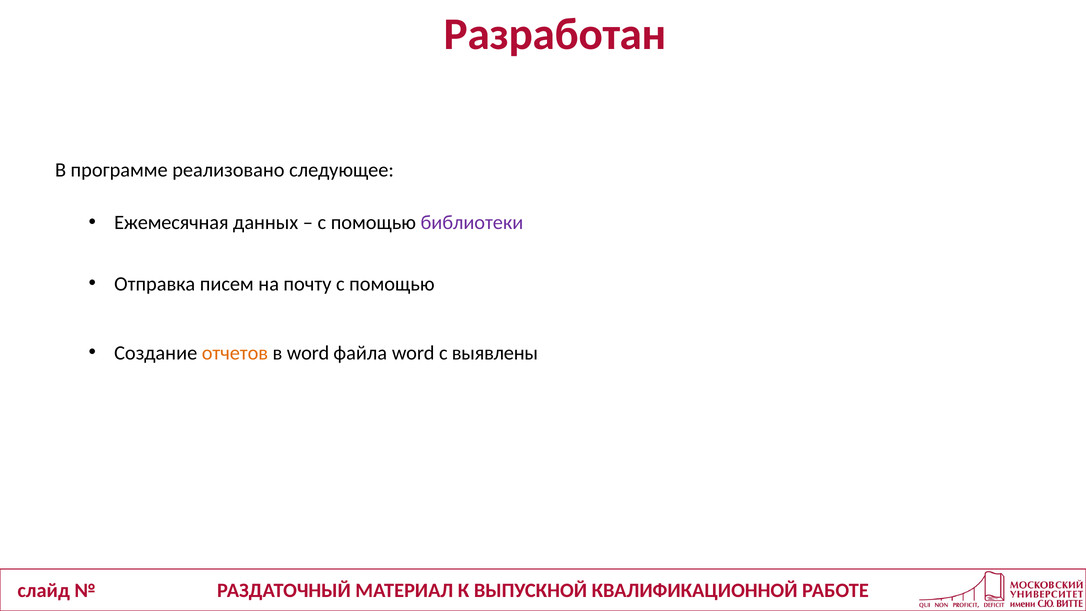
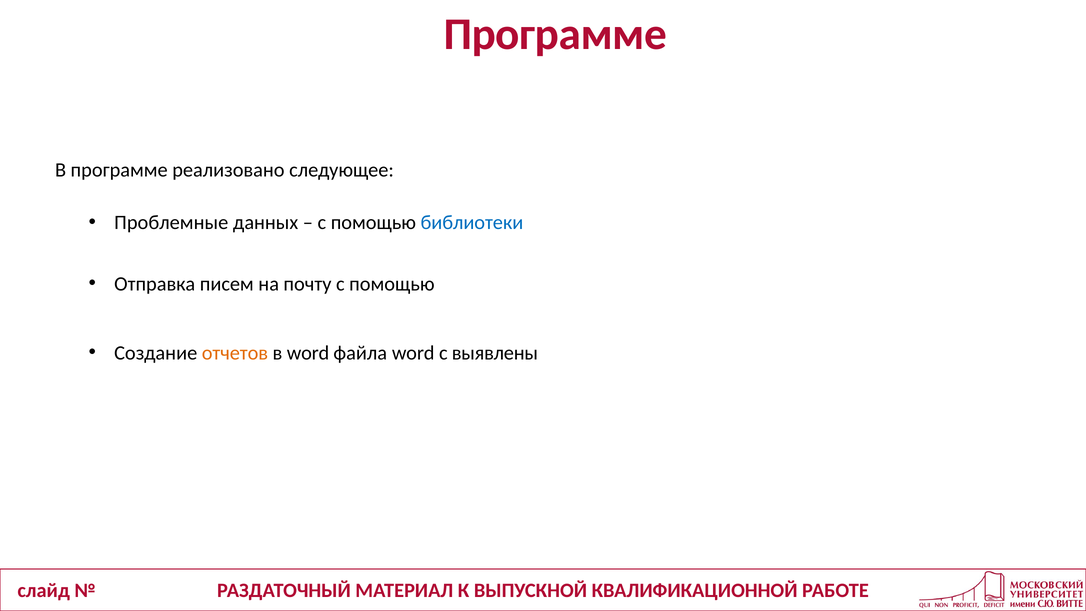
Разработан at (555, 34): Разработан -> Программе
Ежемесячная: Ежемесячная -> Проблемные
библиотеки colour: purple -> blue
